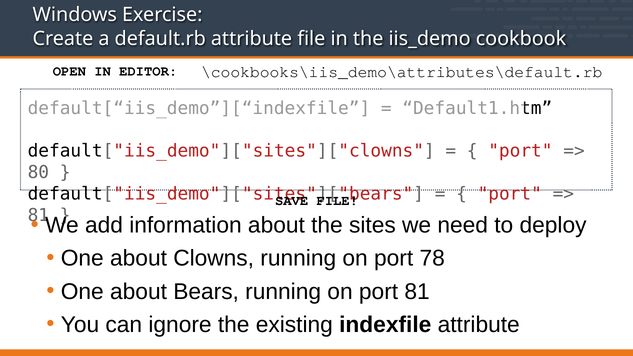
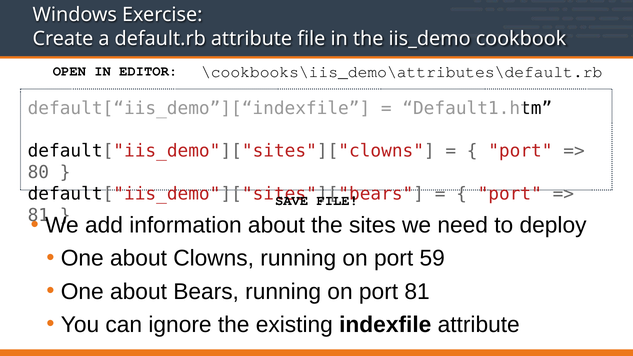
78: 78 -> 59
